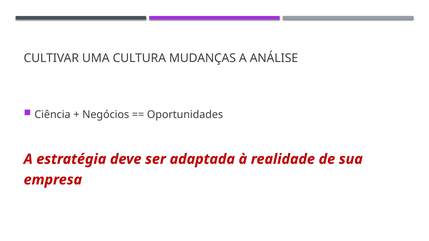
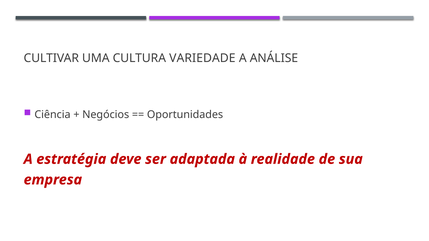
MUDANÇAS: MUDANÇAS -> VARIEDADE
